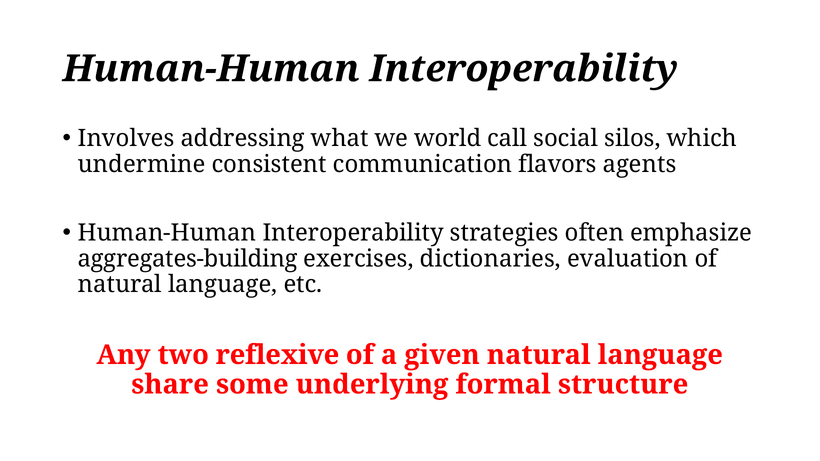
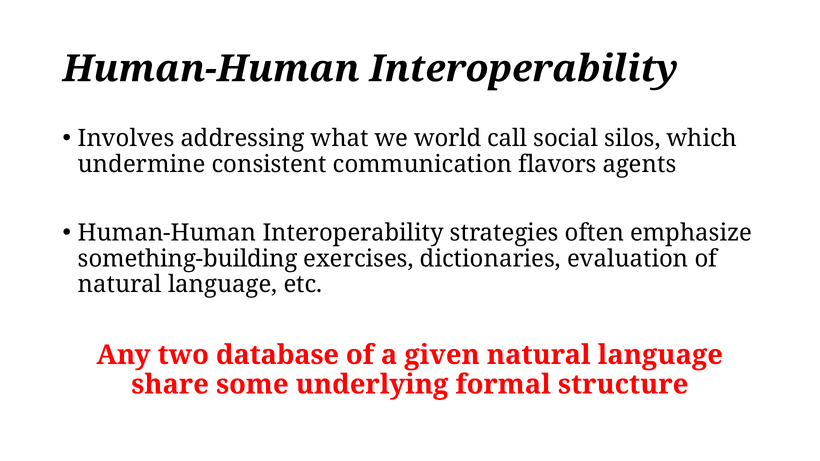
aggregates-building: aggregates-building -> something-building
reflexive: reflexive -> database
